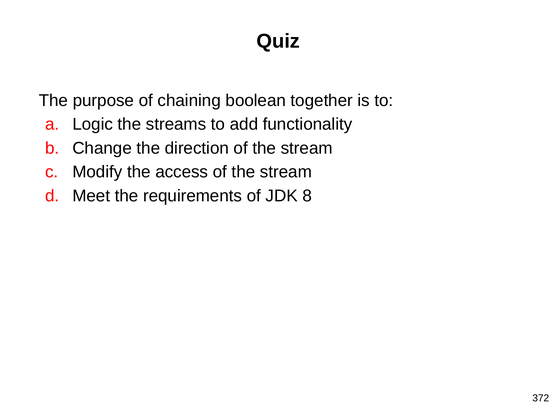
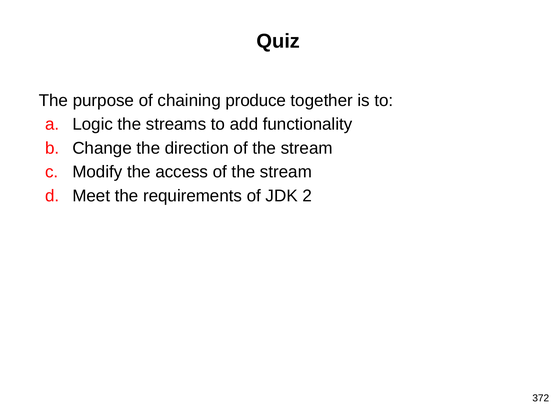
boolean: boolean -> produce
8: 8 -> 2
